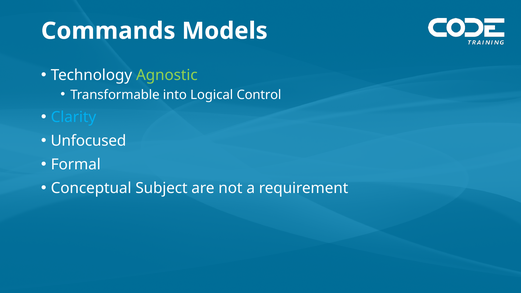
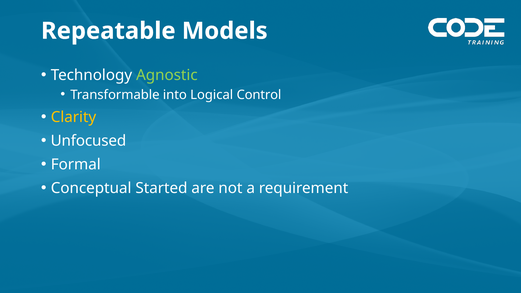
Commands: Commands -> Repeatable
Clarity colour: light blue -> yellow
Subject: Subject -> Started
